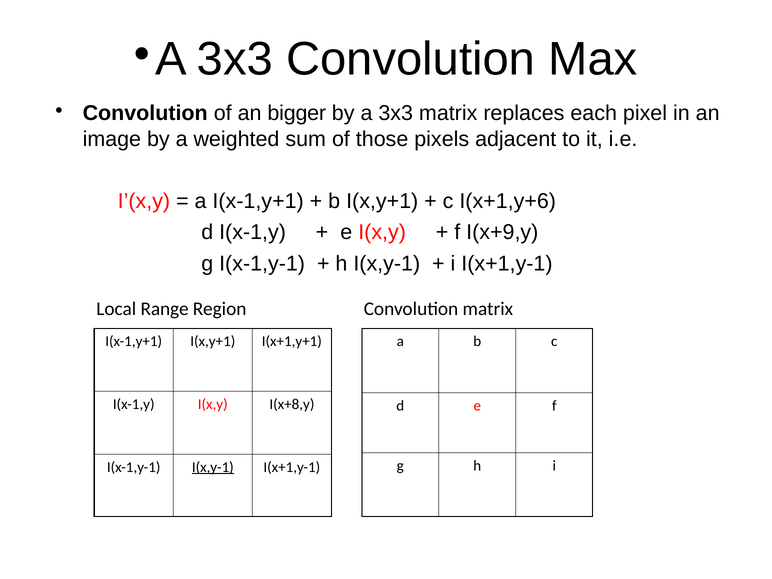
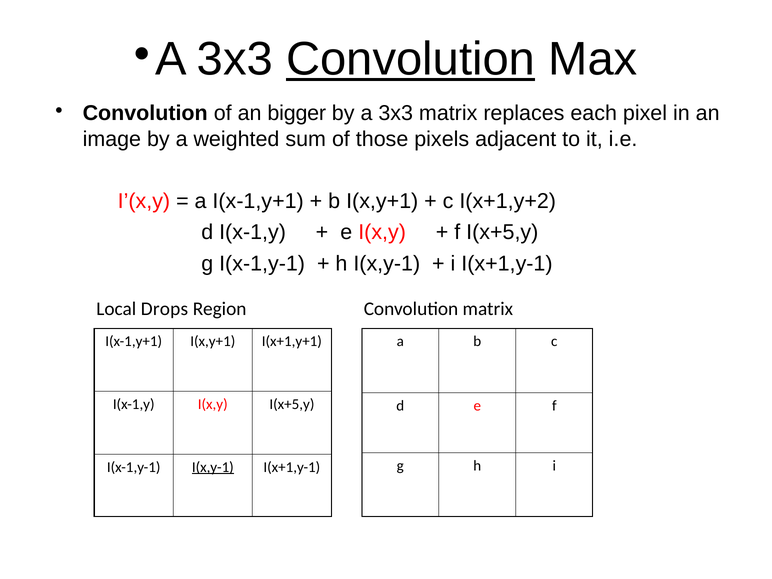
Convolution at (411, 59) underline: none -> present
I(x+1,y+6: I(x+1,y+6 -> I(x+1,y+2
f I(x+9,y: I(x+9,y -> I(x+5,y
Range: Range -> Drops
I(x,y I(x+8,y: I(x+8,y -> I(x+5,y
